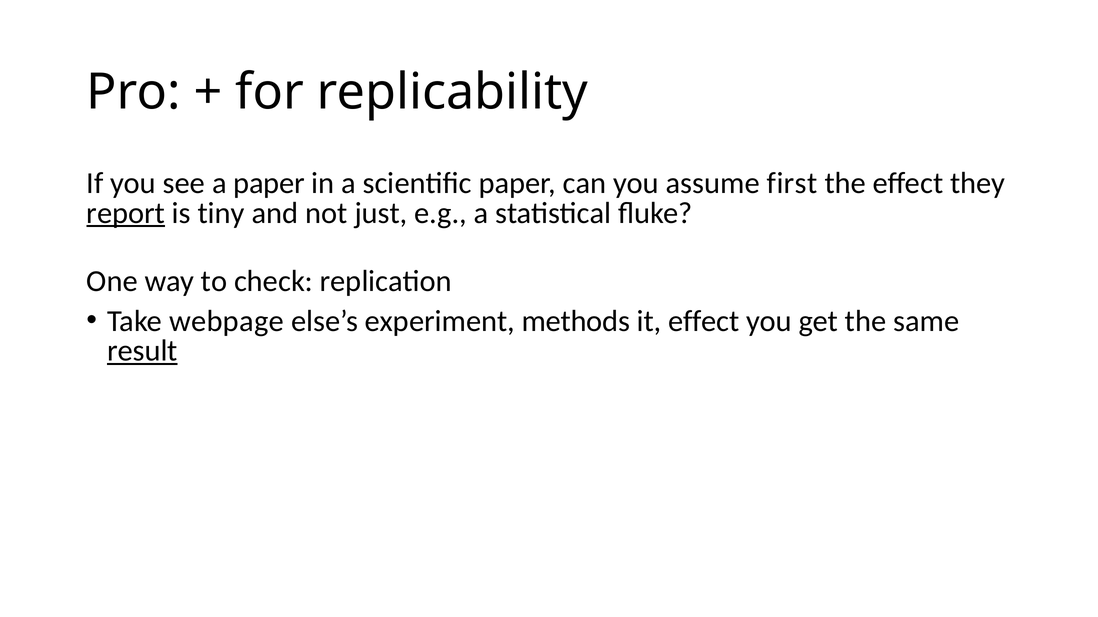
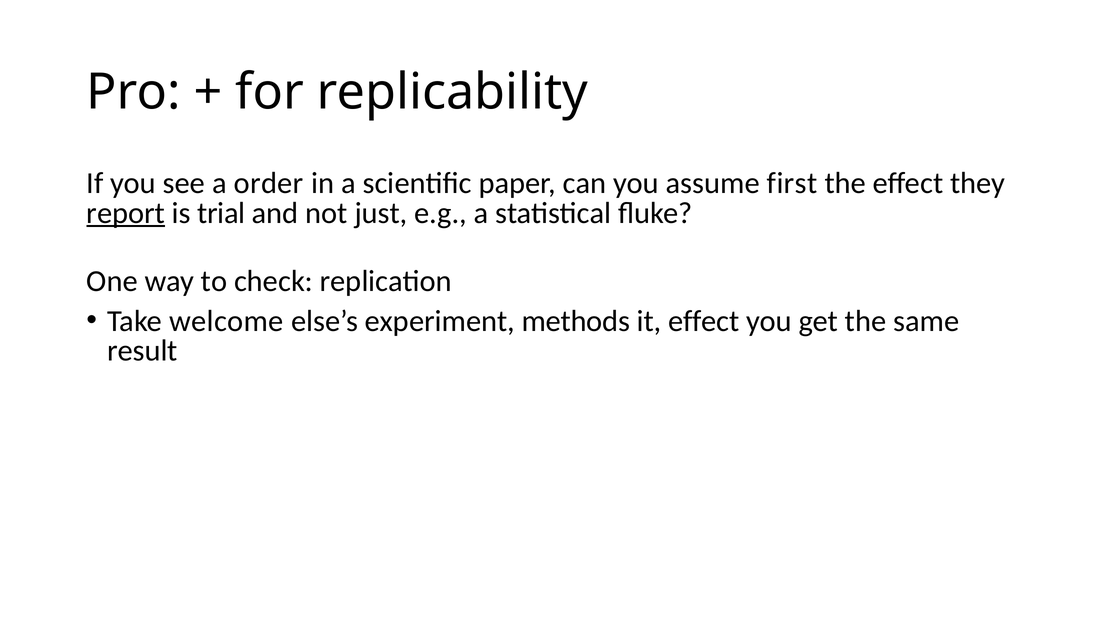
a paper: paper -> order
tiny: tiny -> trial
webpage: webpage -> welcome
result underline: present -> none
